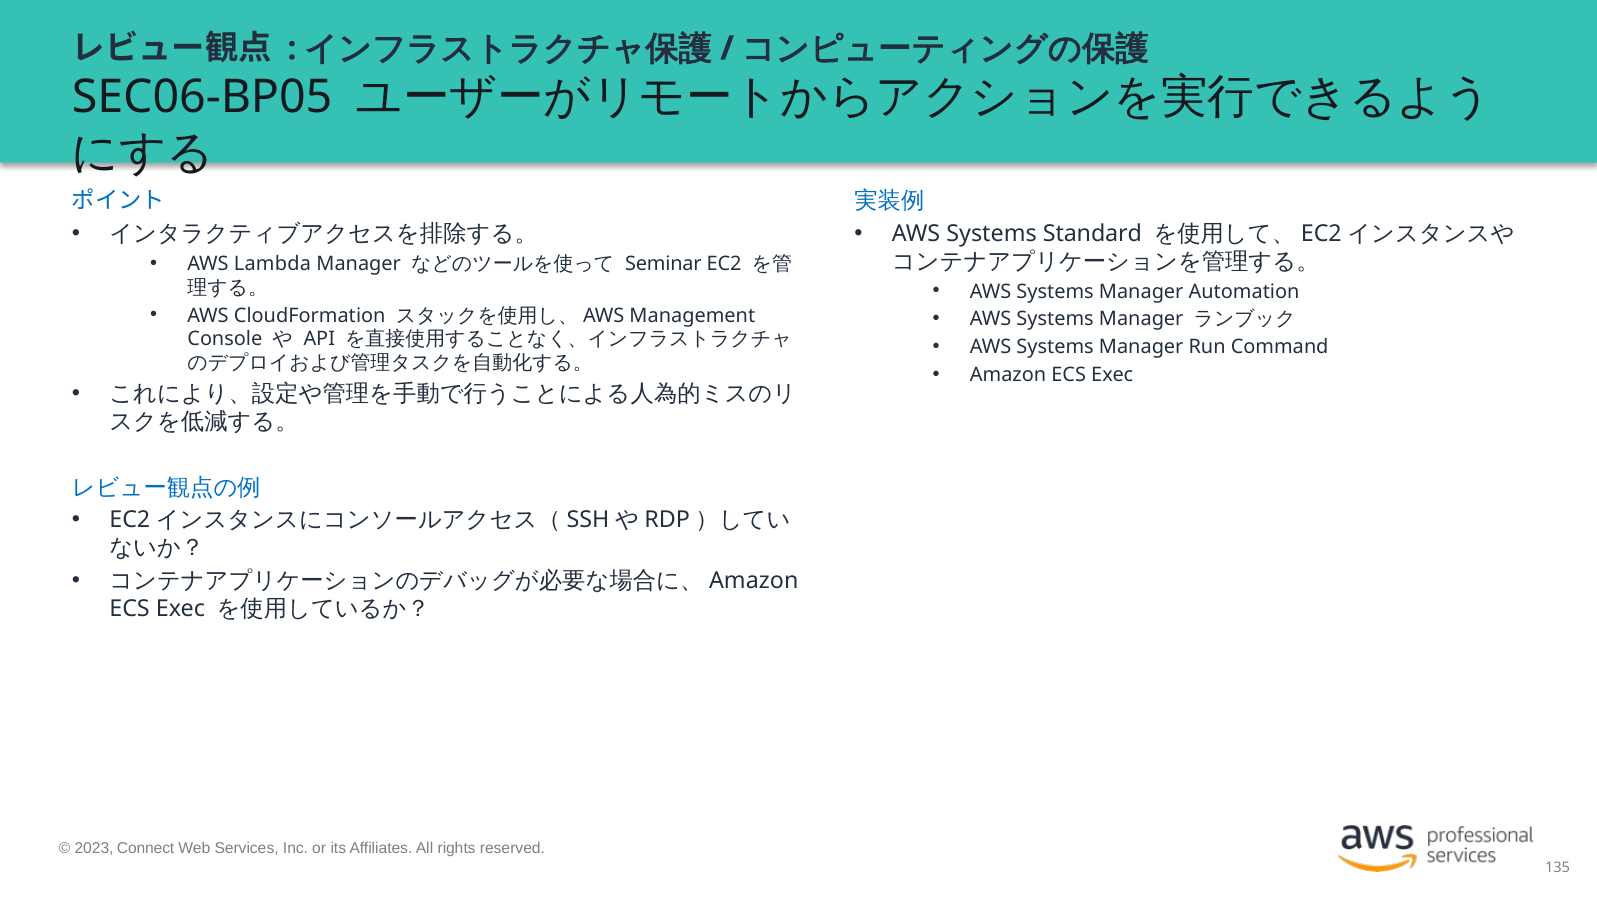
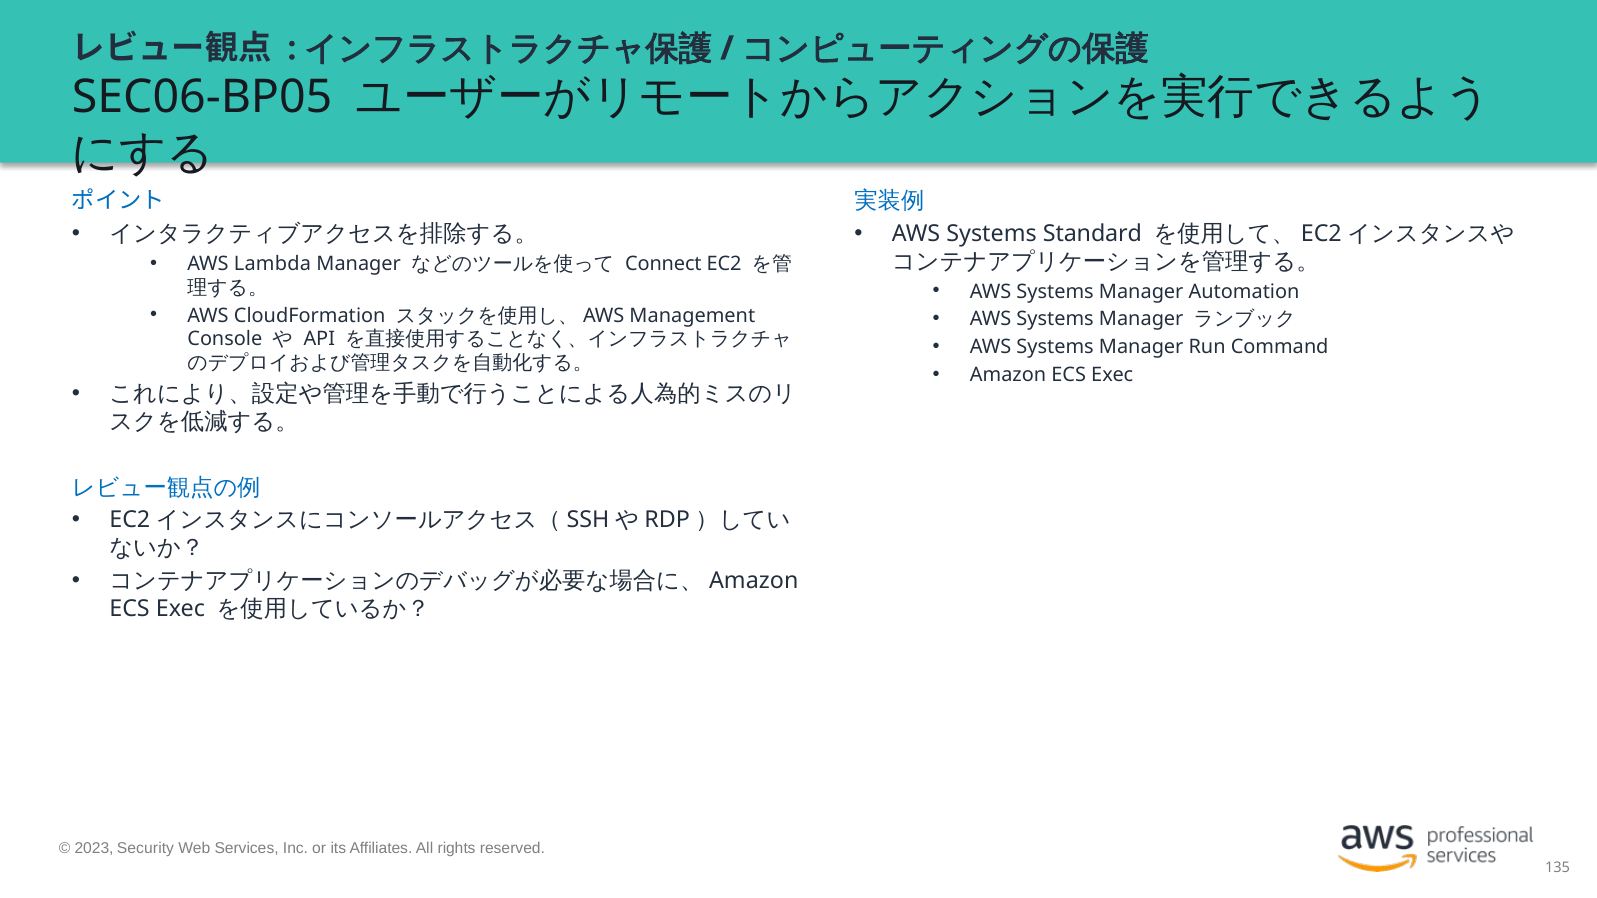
Seminar: Seminar -> Connect
Connect: Connect -> Security
